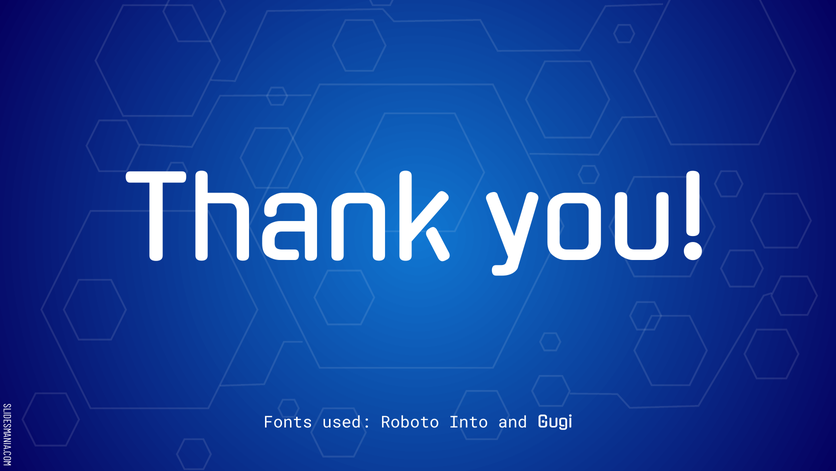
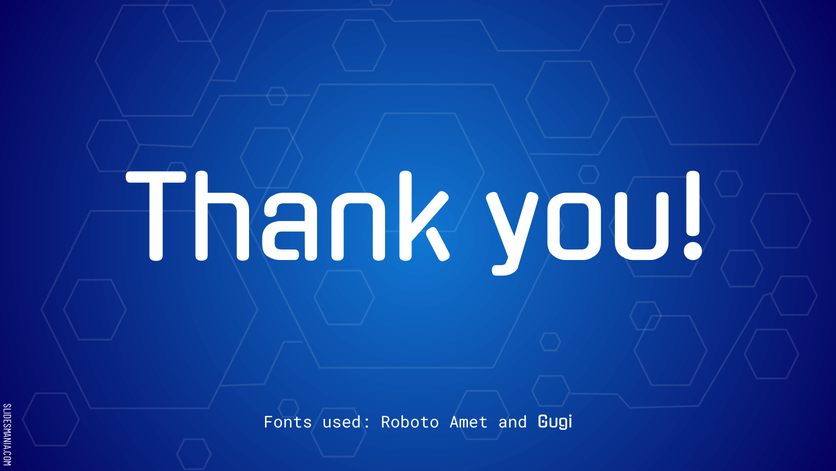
Into: Into -> Amet
